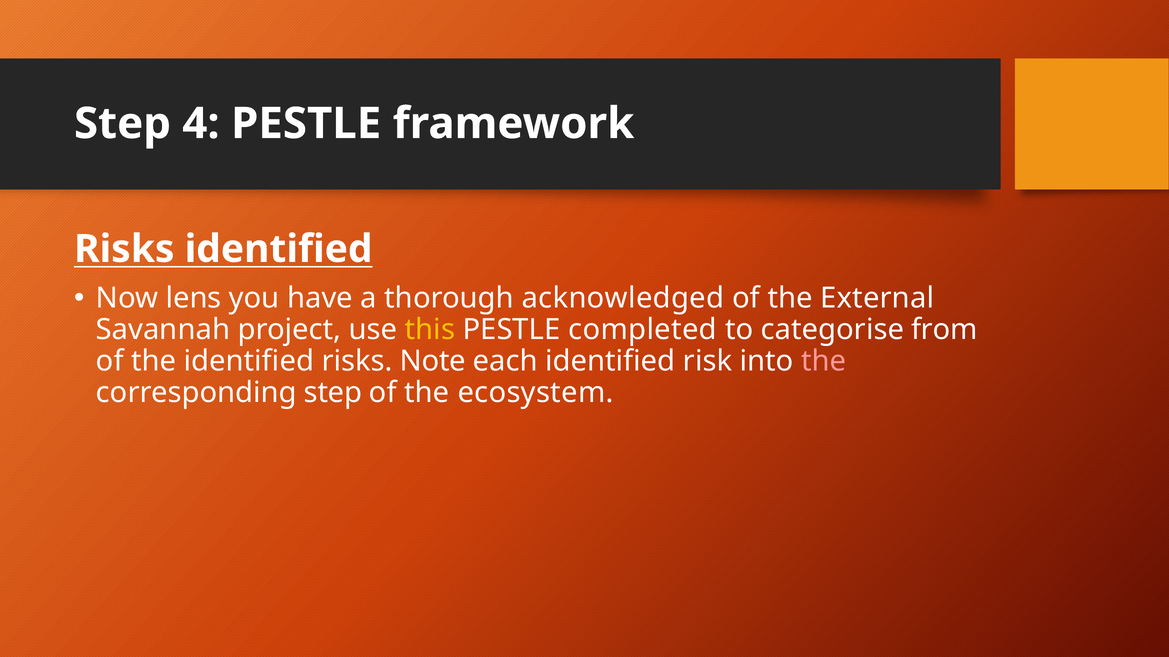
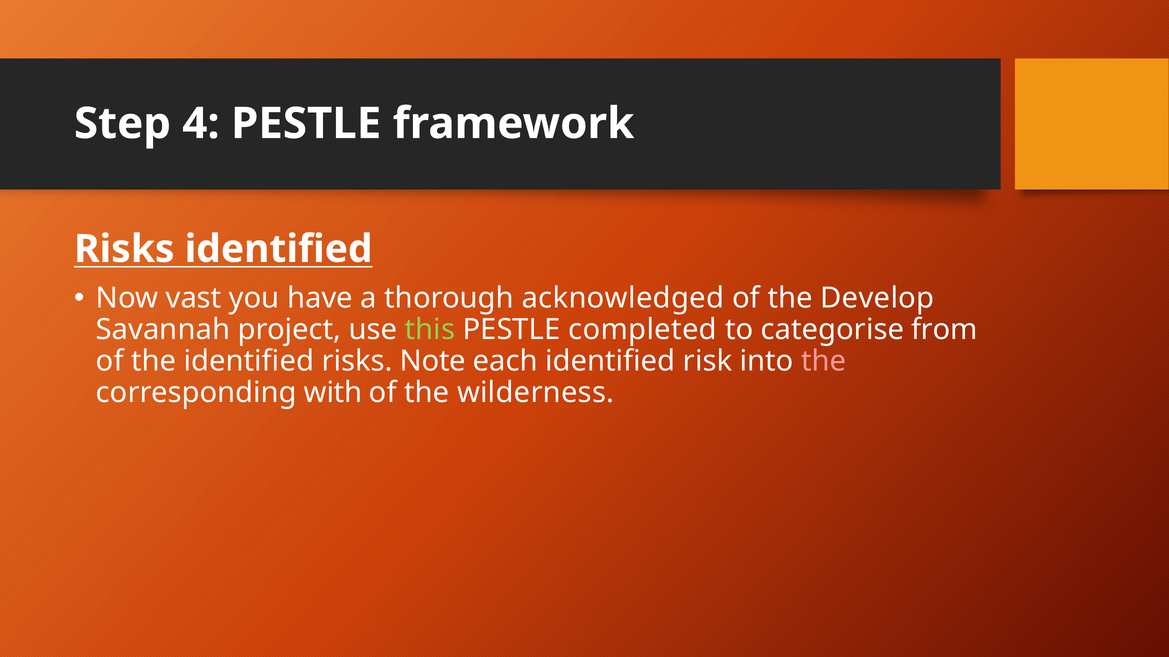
lens: lens -> vast
External: External -> Develop
this colour: yellow -> light green
corresponding step: step -> with
ecosystem: ecosystem -> wilderness
